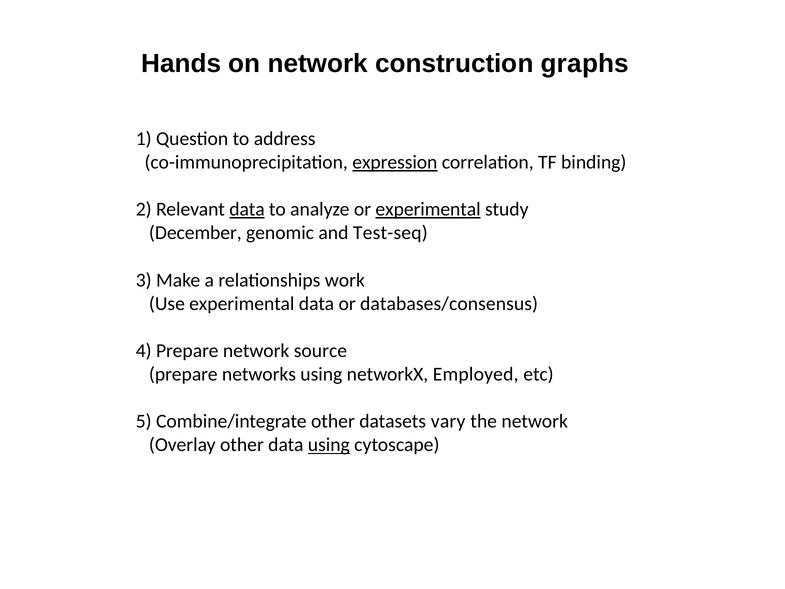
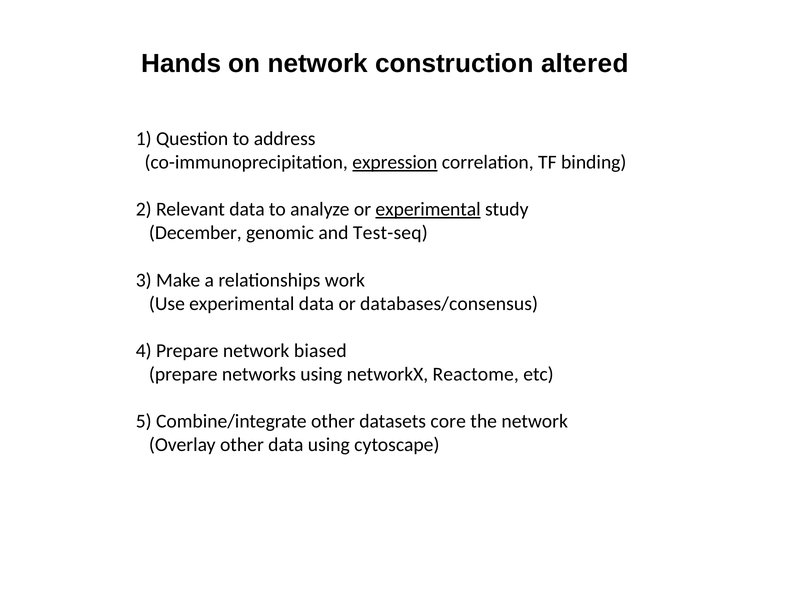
graphs: graphs -> altered
data at (247, 209) underline: present -> none
source: source -> biased
Employed: Employed -> Reactome
vary: vary -> core
using at (329, 445) underline: present -> none
